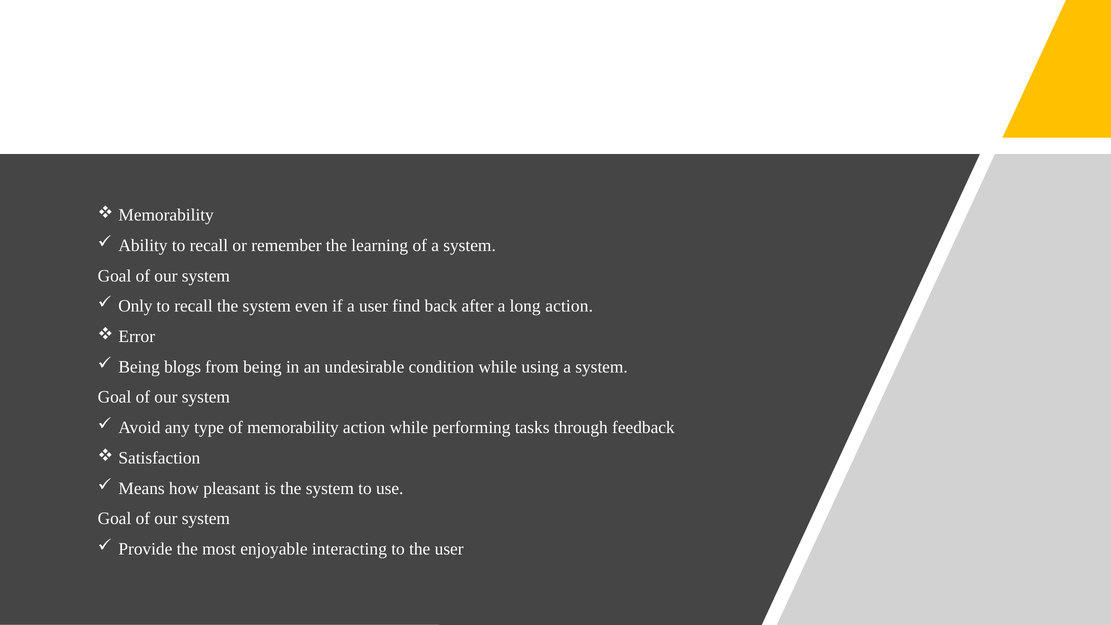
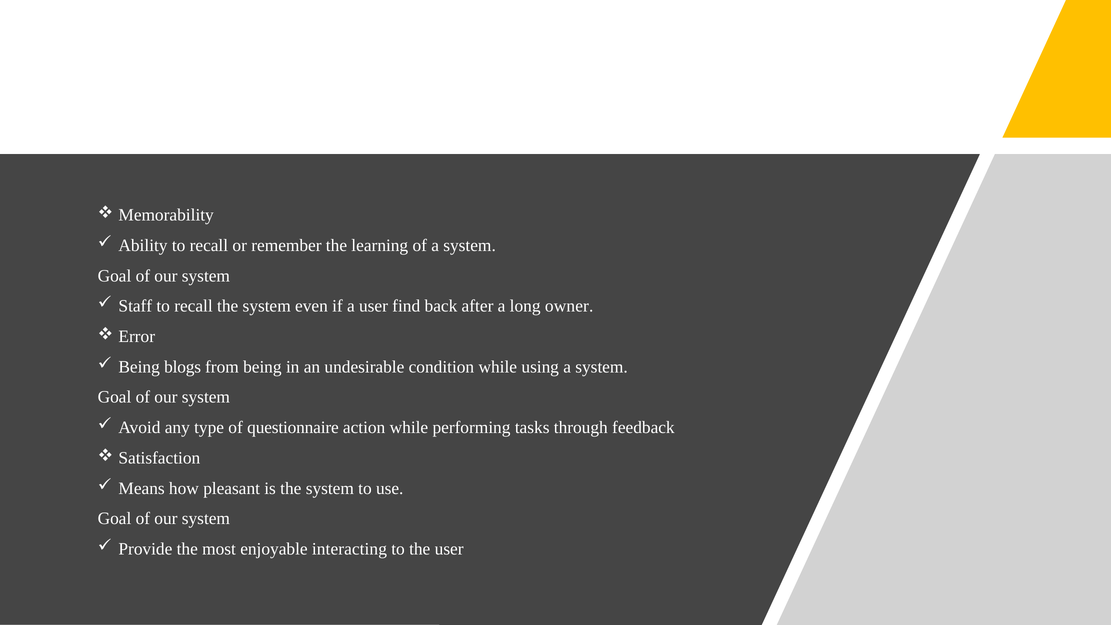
Only: Only -> Staff
long action: action -> owner
of memorability: memorability -> questionnaire
